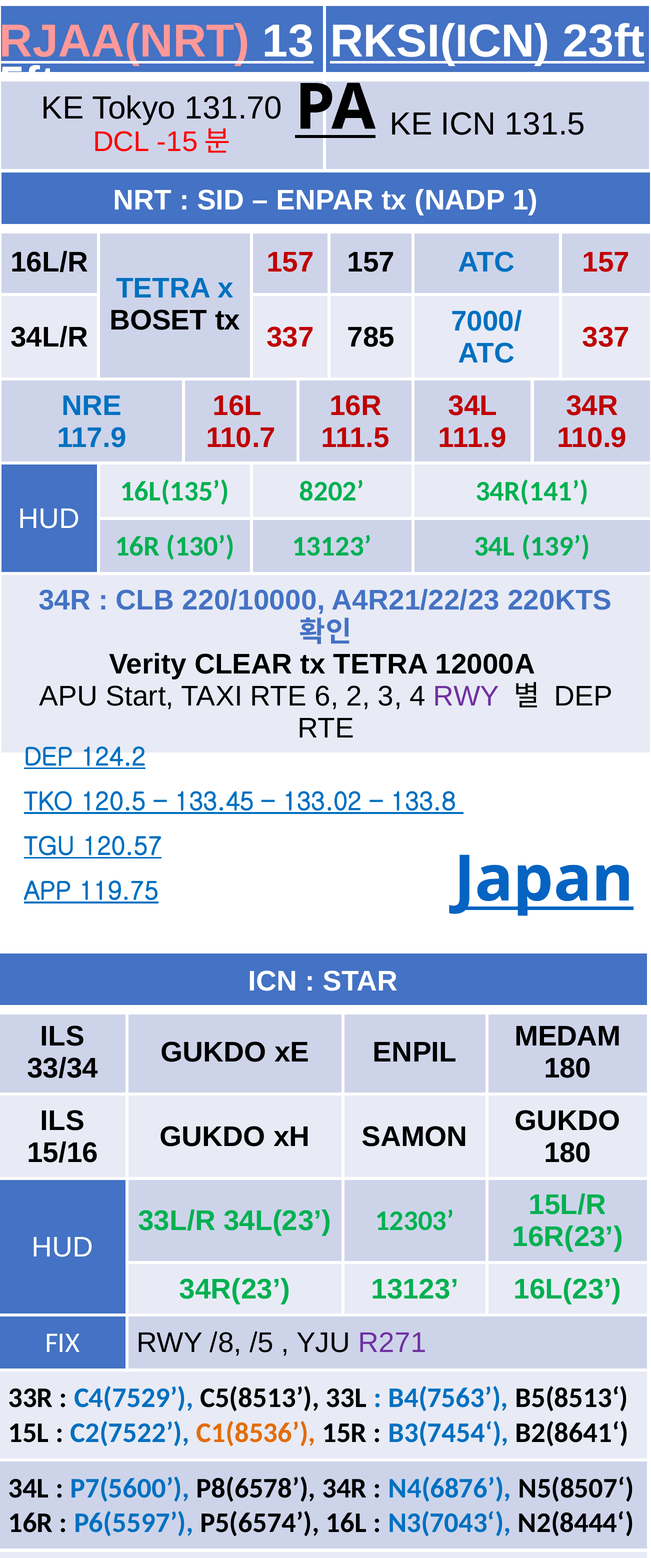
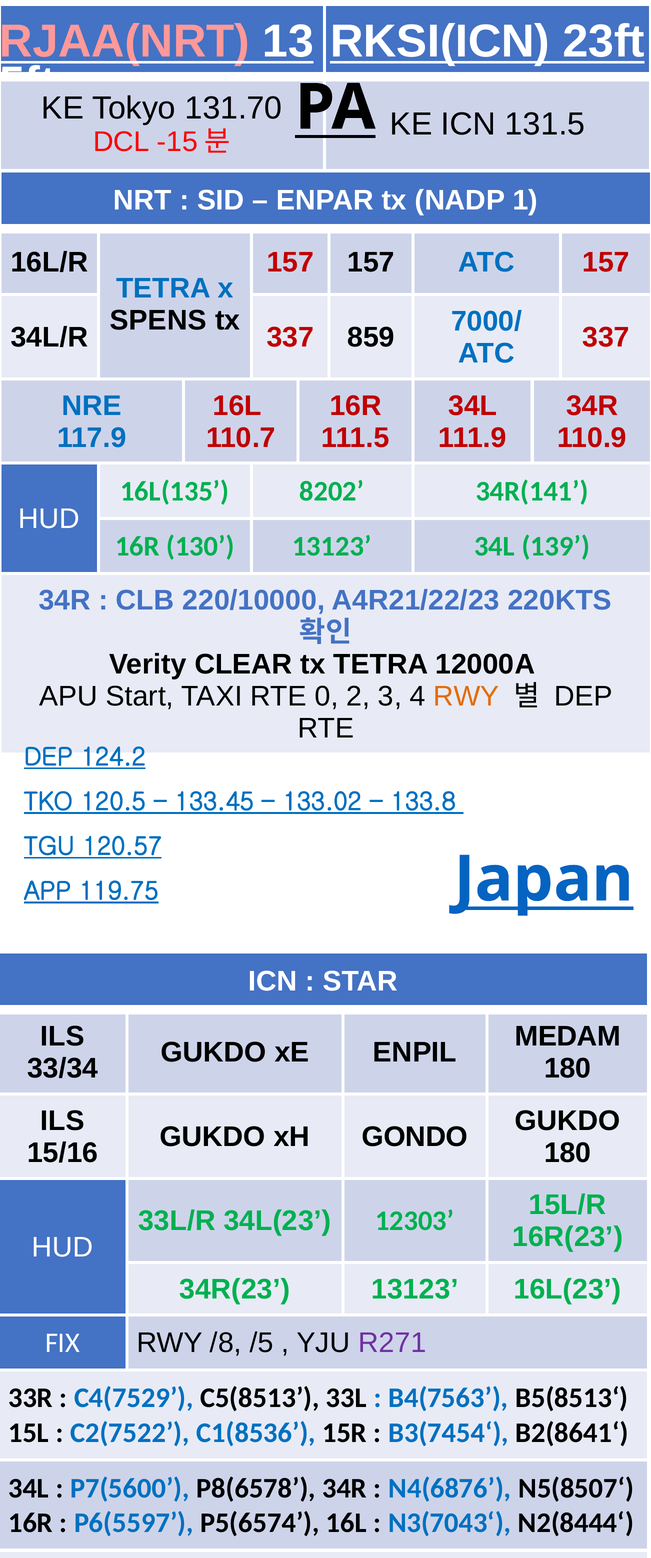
BOSET: BOSET -> SPENS
785: 785 -> 859
6: 6 -> 0
RWY at (466, 696) colour: purple -> orange
SAMON: SAMON -> GONDO
C1(8536 colour: orange -> blue
